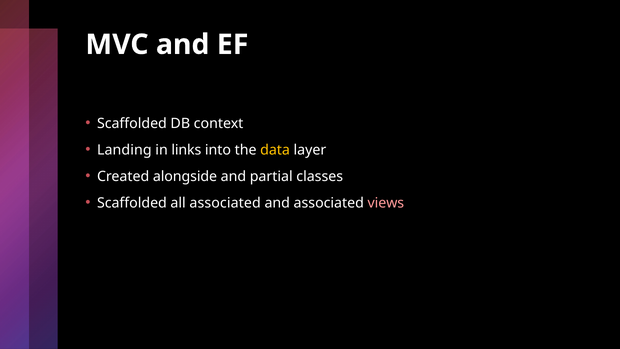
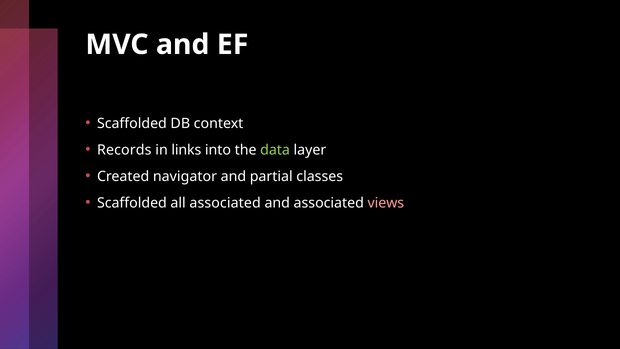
Landing: Landing -> Records
data colour: yellow -> light green
alongside: alongside -> navigator
